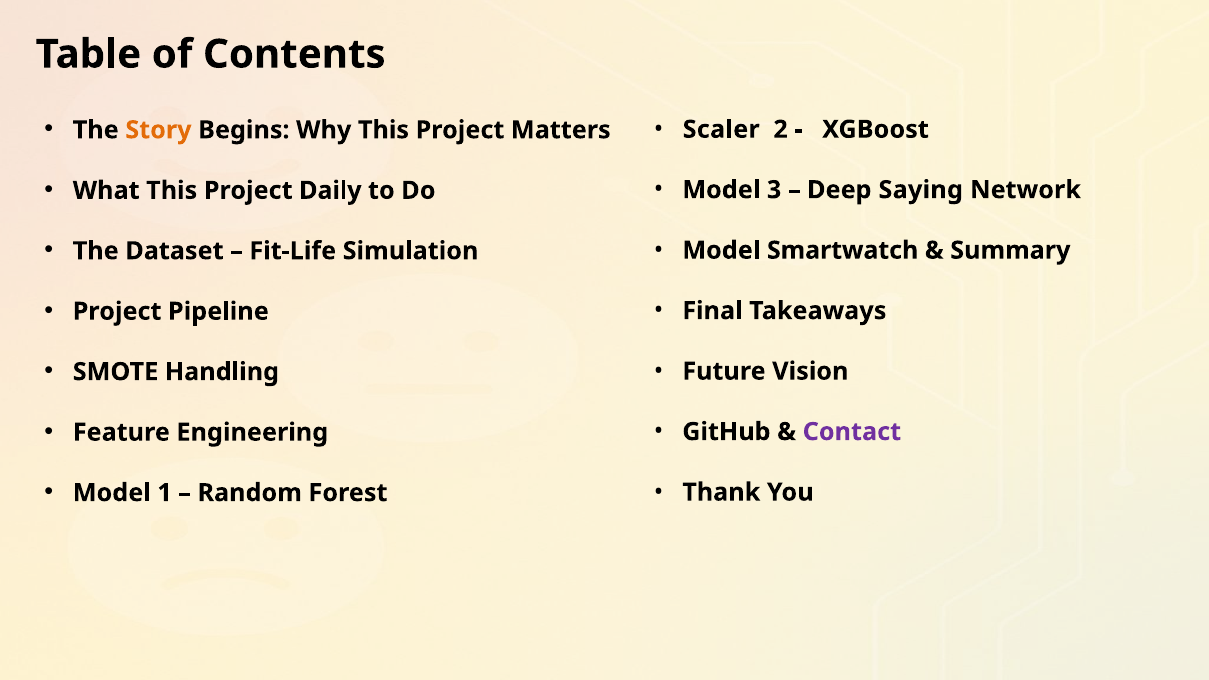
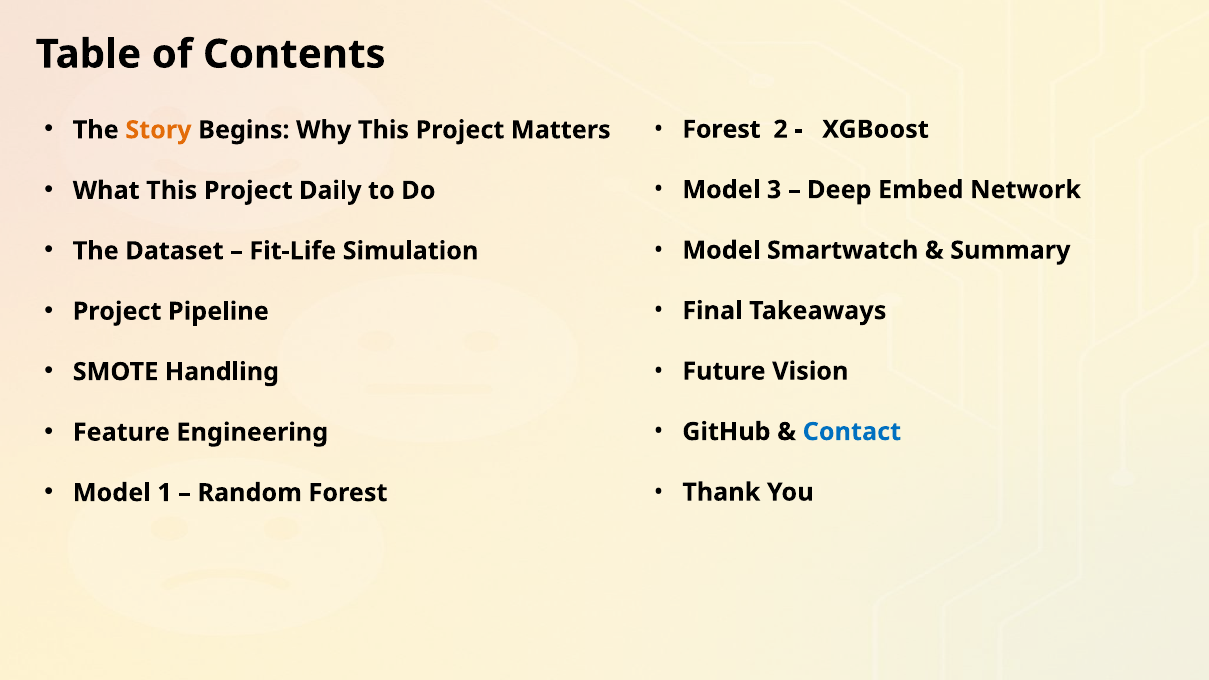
Scaler at (721, 129): Scaler -> Forest
Saying: Saying -> Embed
Contact colour: purple -> blue
